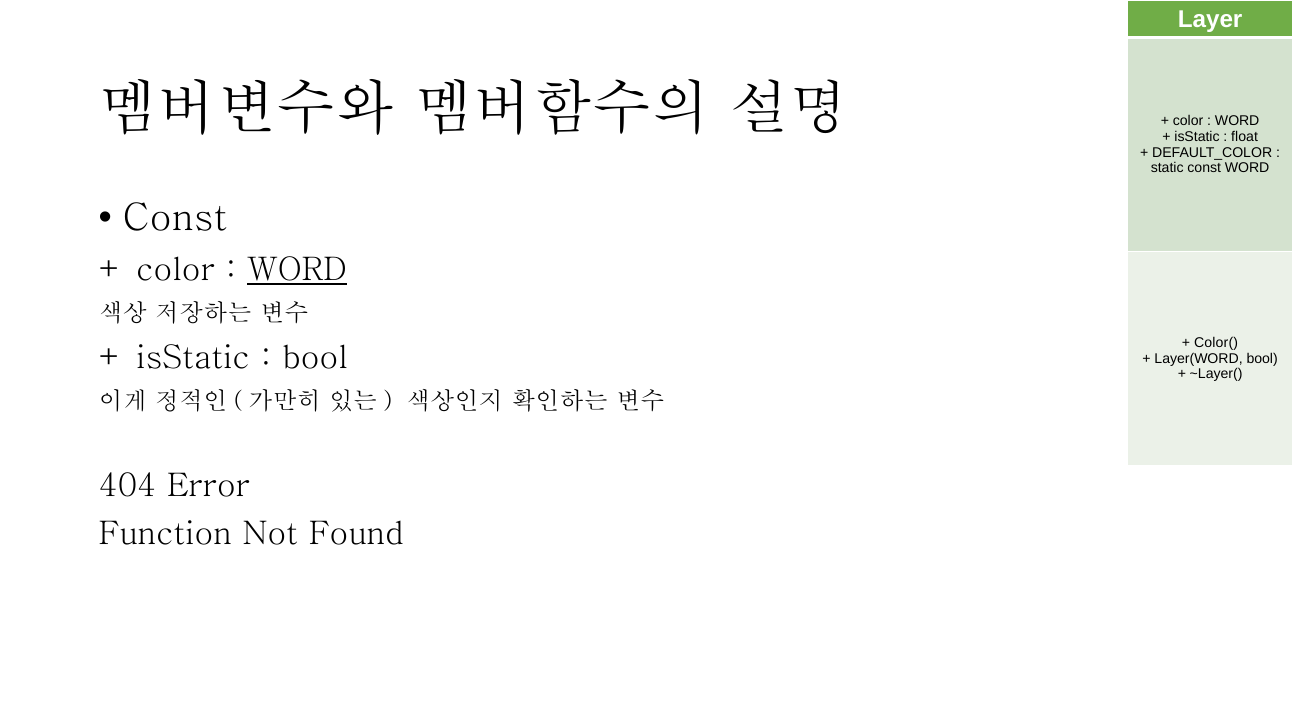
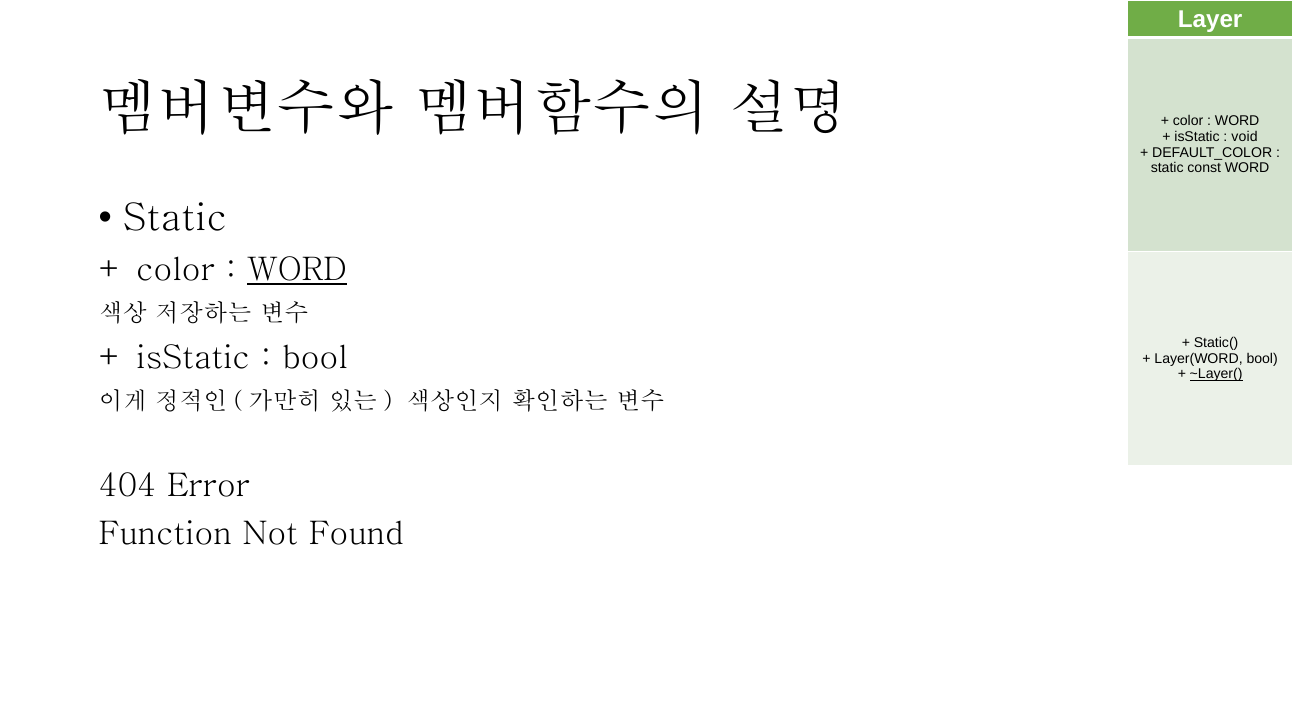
float: float -> void
Const at (175, 219): Const -> Static
Color(: Color( -> Static(
~Layer( underline: none -> present
